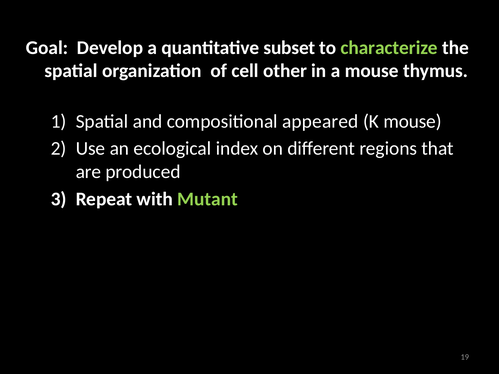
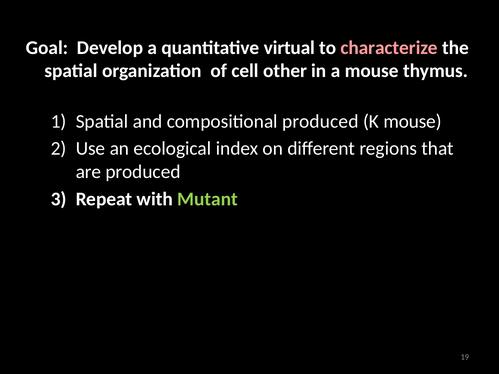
subset: subset -> virtual
characterize colour: light green -> pink
compositional appeared: appeared -> produced
